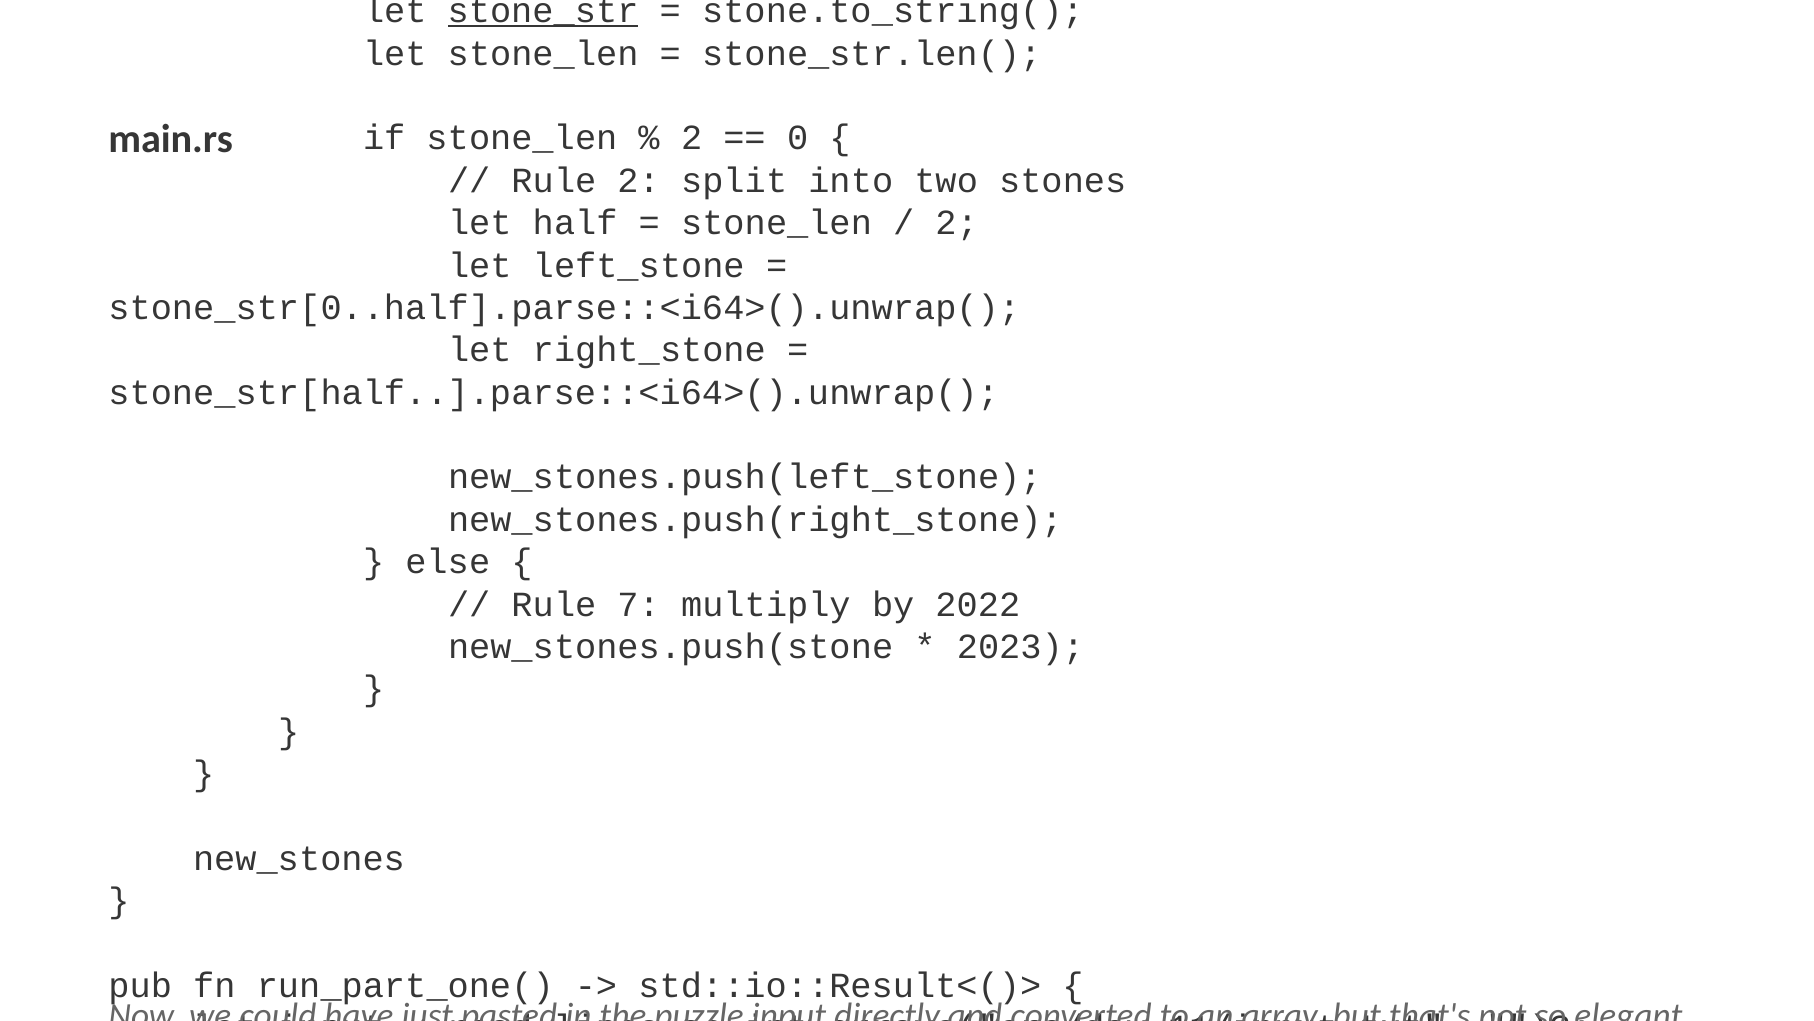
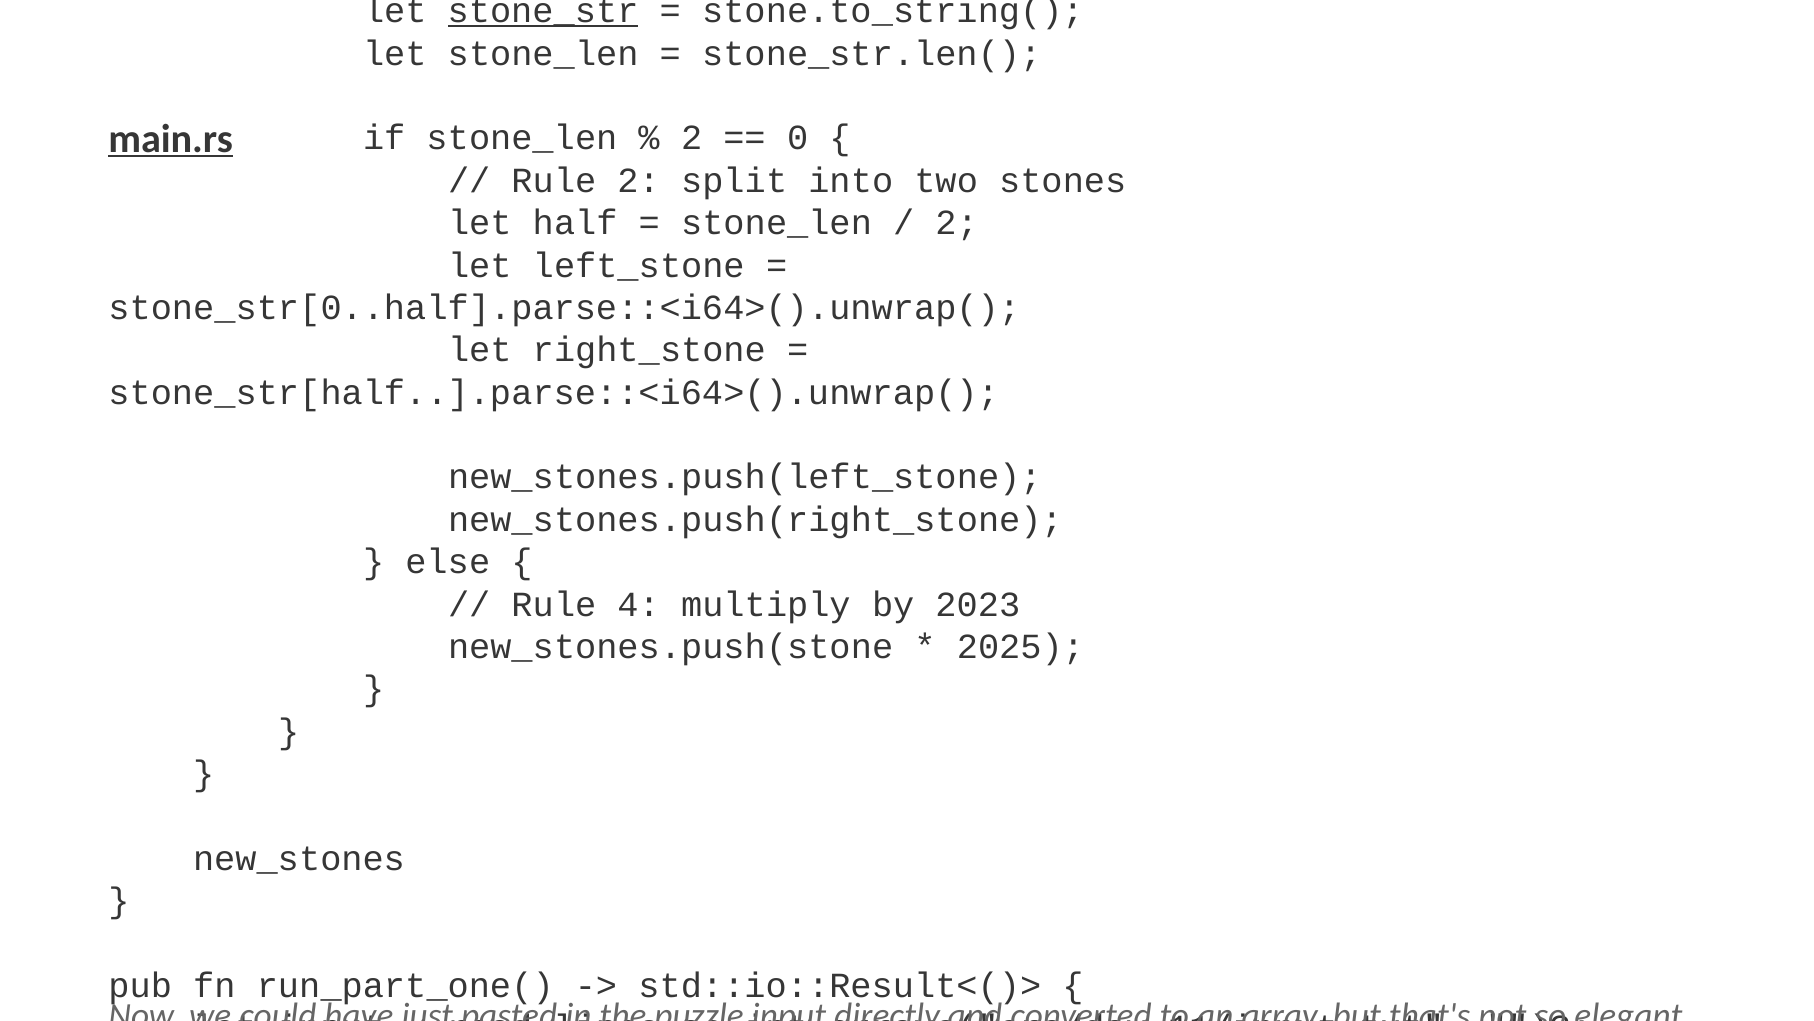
main.rs underline: none -> present
7: 7 -> 4
2022: 2022 -> 2023
2023: 2023 -> 2025
